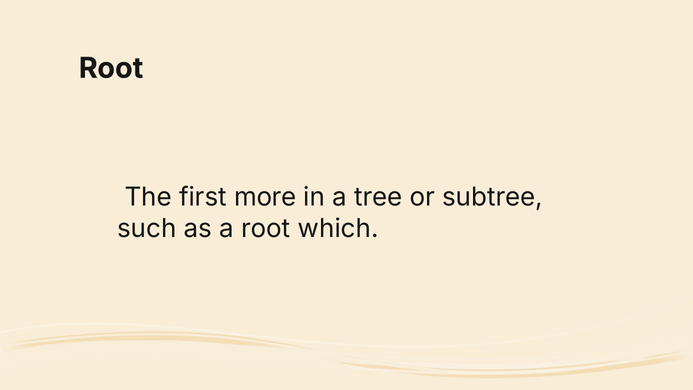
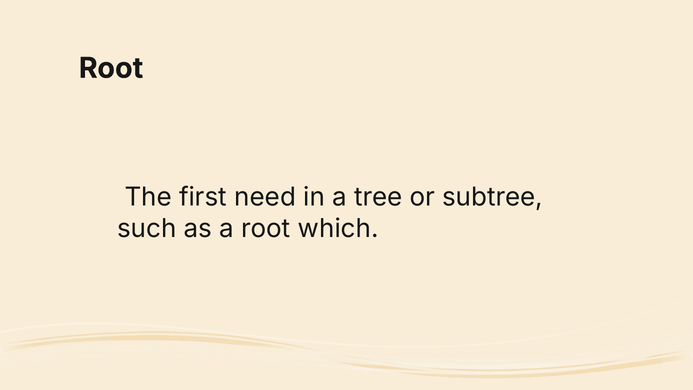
more: more -> need
